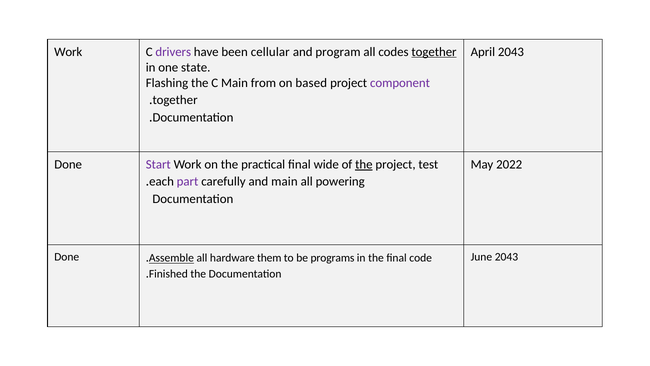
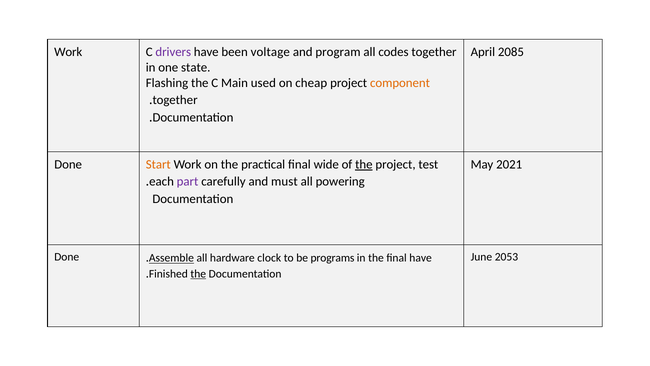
cellular: cellular -> voltage
together at (434, 52) underline: present -> none
April 2043: 2043 -> 2085
from: from -> used
based: based -> cheap
component colour: purple -> orange
Start colour: purple -> orange
2022: 2022 -> 2021
and main: main -> must
them: them -> clock
final code: code -> have
June 2043: 2043 -> 2053
the at (198, 274) underline: none -> present
